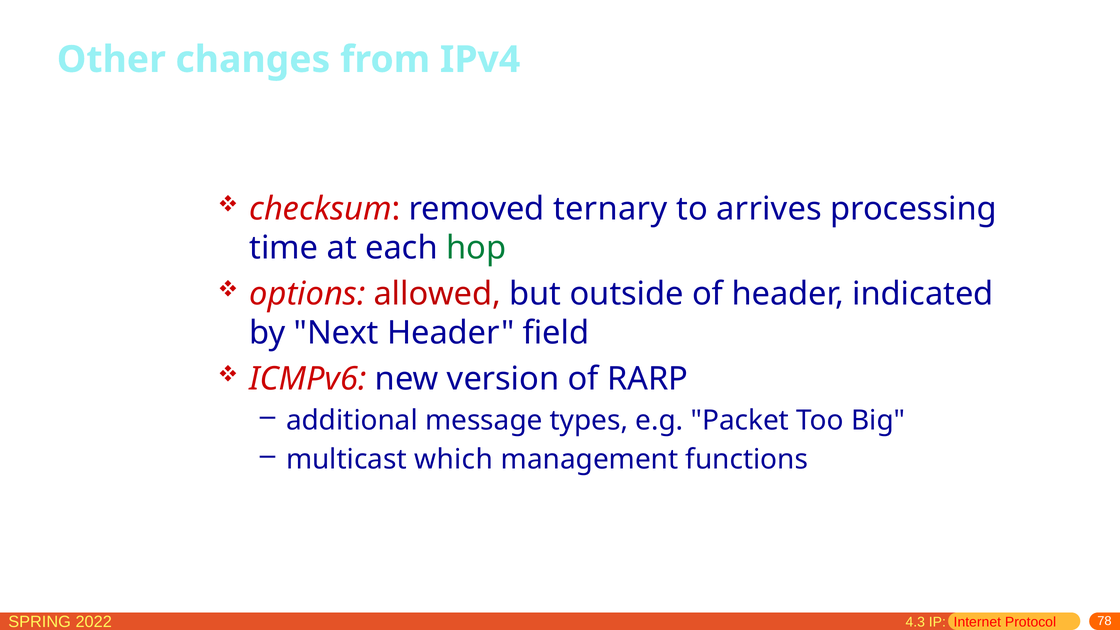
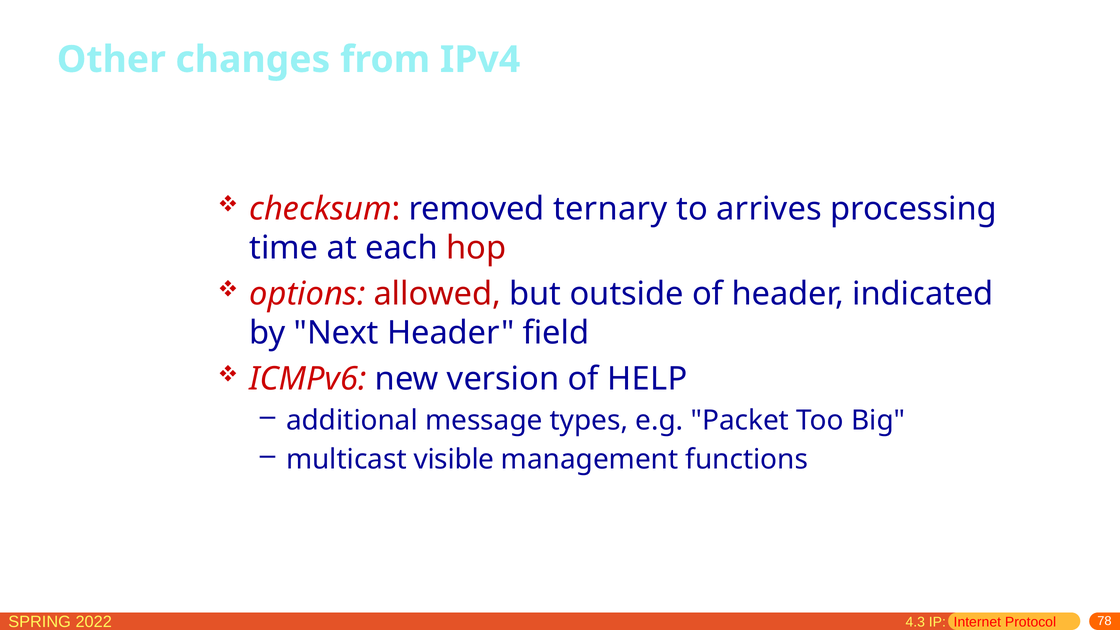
hop colour: green -> red
RARP: RARP -> HELP
which: which -> visible
